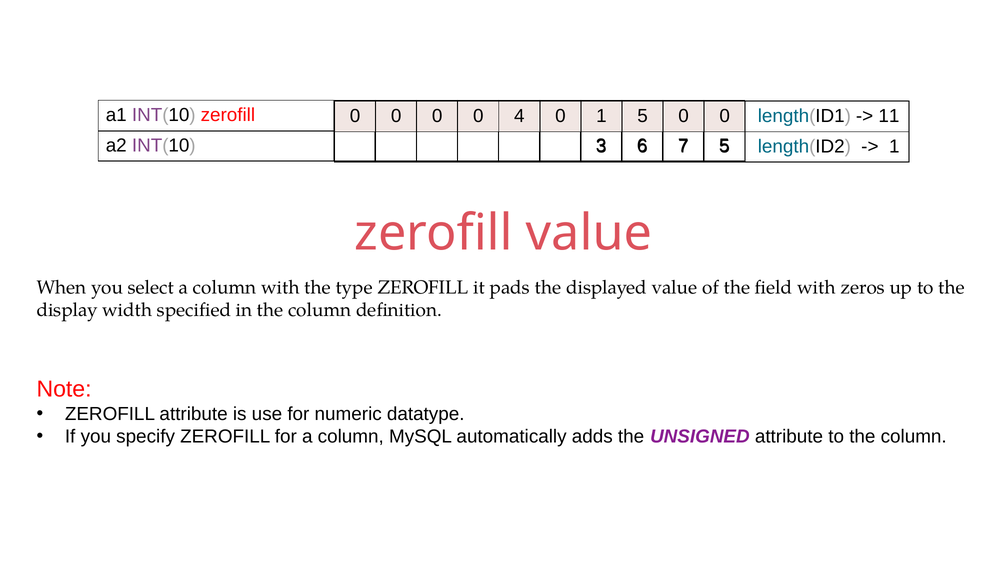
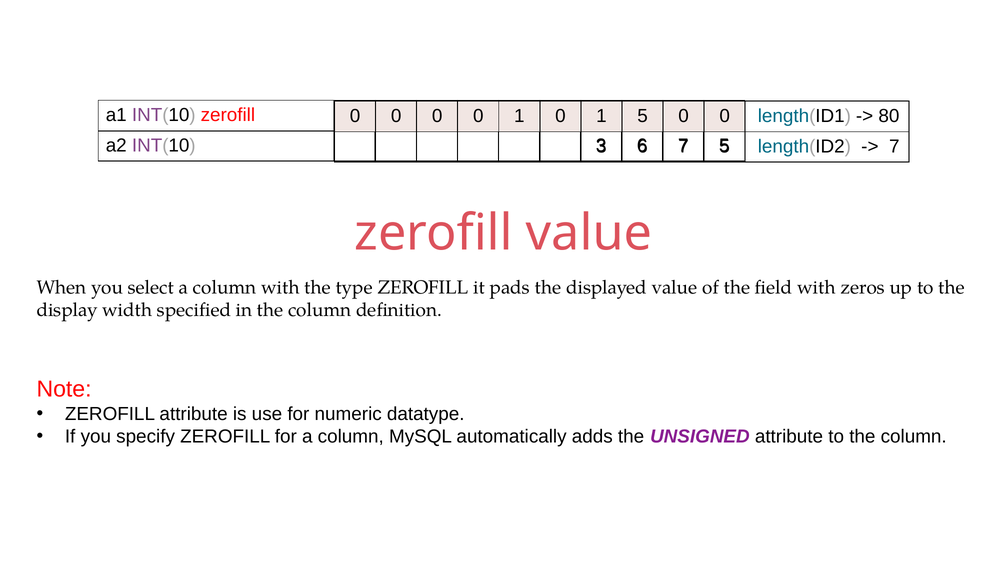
0 0 4: 4 -> 1
11: 11 -> 80
1 at (894, 147): 1 -> 7
